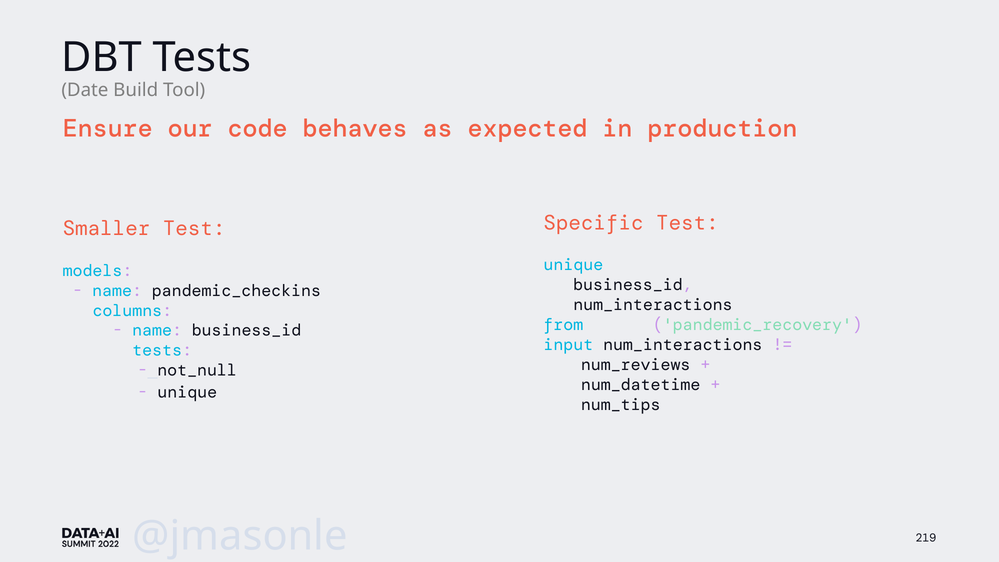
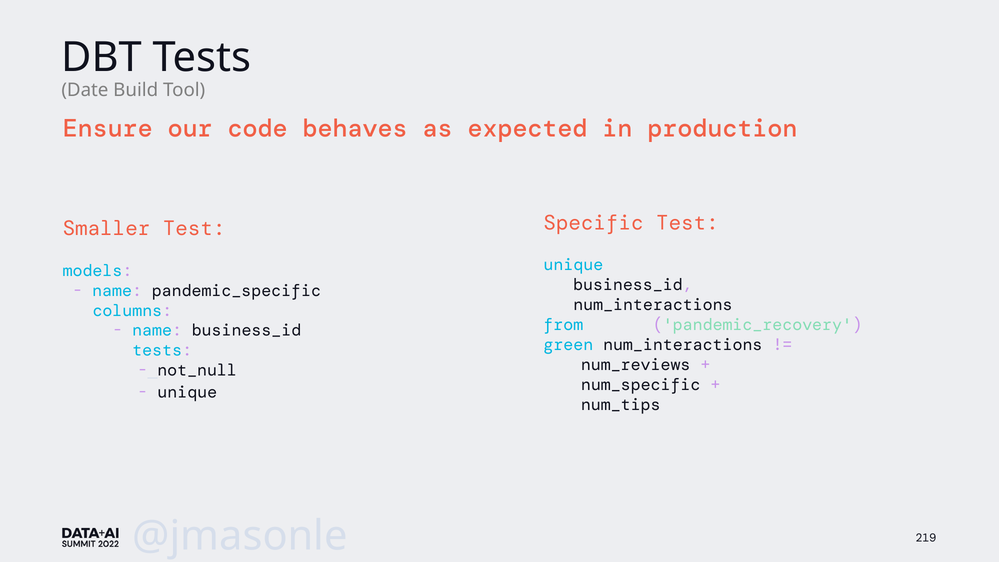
pandemic_checkins: pandemic_checkins -> pandemic_specific
input: input -> green
num_datetime: num_datetime -> num_specific
